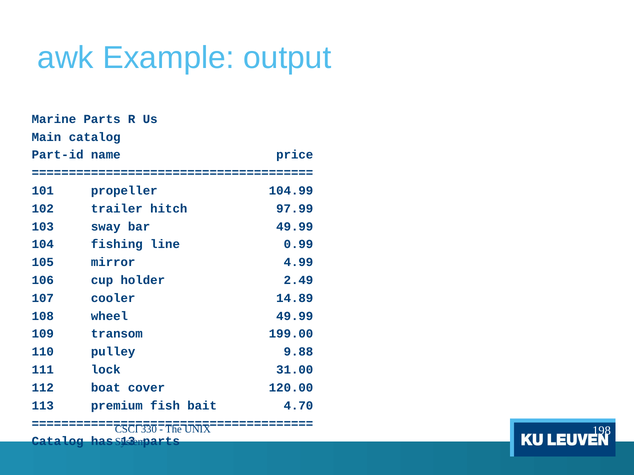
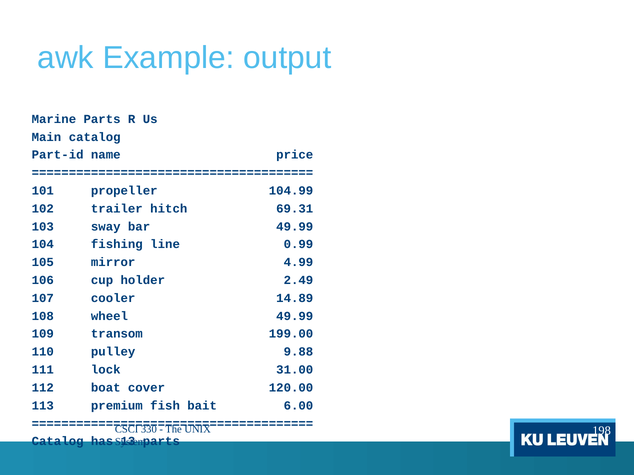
97.99: 97.99 -> 69.31
4.70: 4.70 -> 6.00
